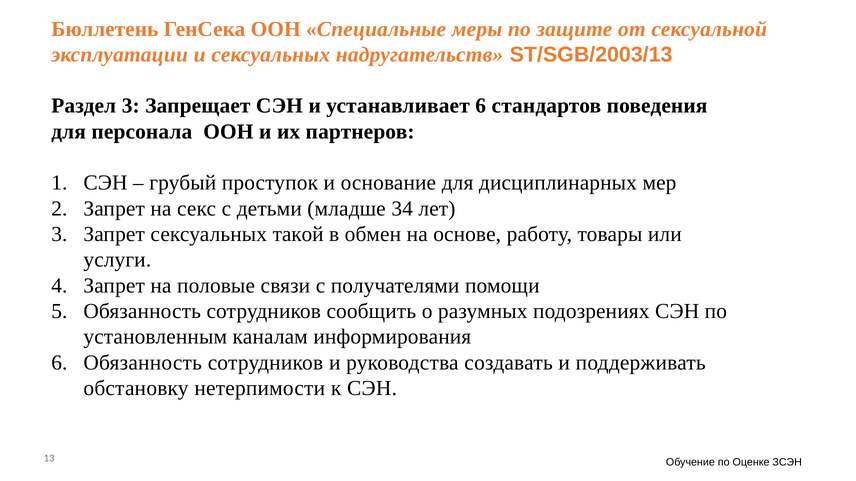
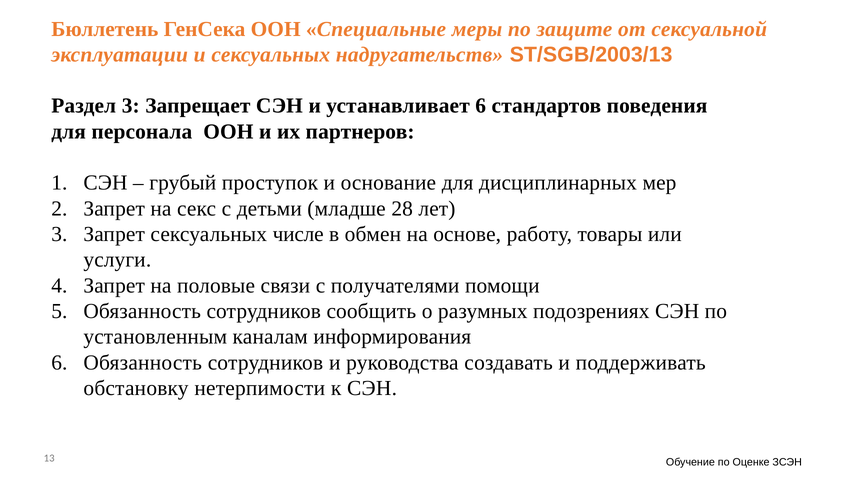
34: 34 -> 28
такой: такой -> числе
